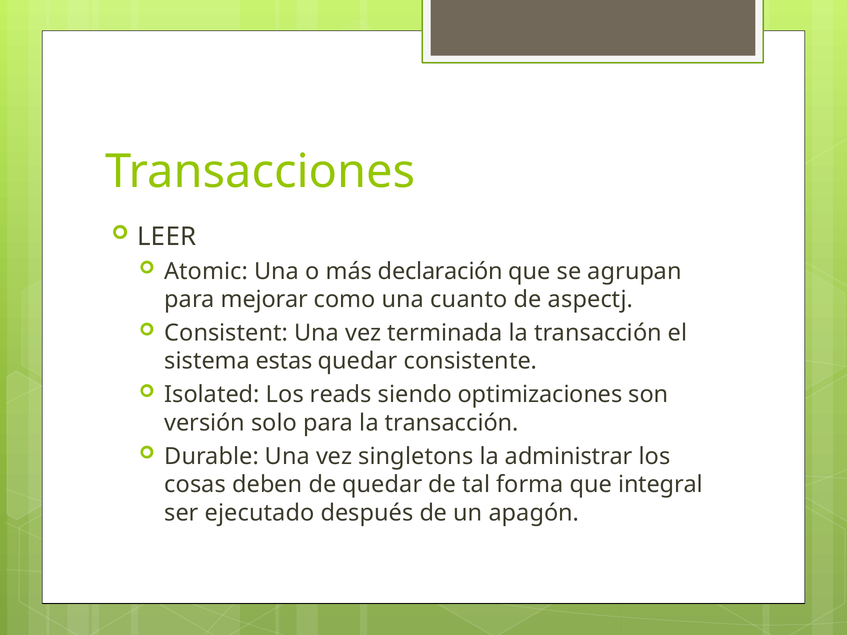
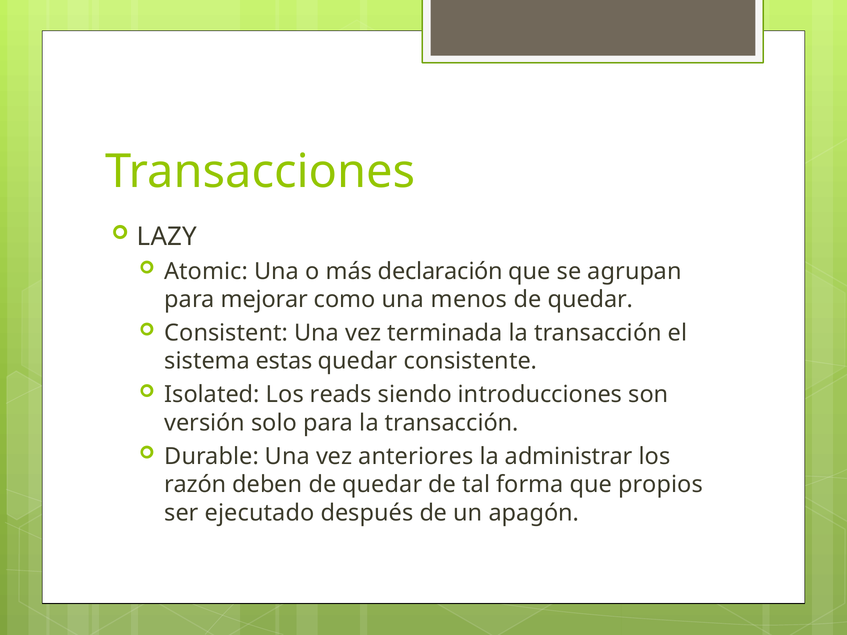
LEER: LEER -> LAZY
cuanto: cuanto -> menos
aspectj at (590, 300): aspectj -> quedar
optimizaciones: optimizaciones -> introducciones
singletons: singletons -> anteriores
cosas: cosas -> razón
integral: integral -> propios
